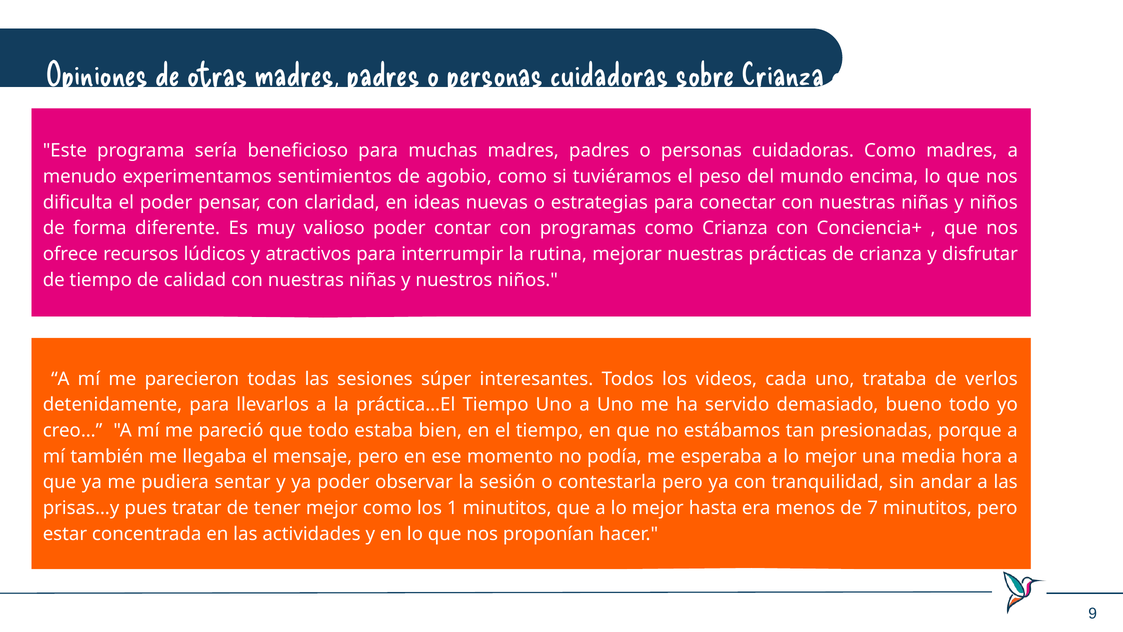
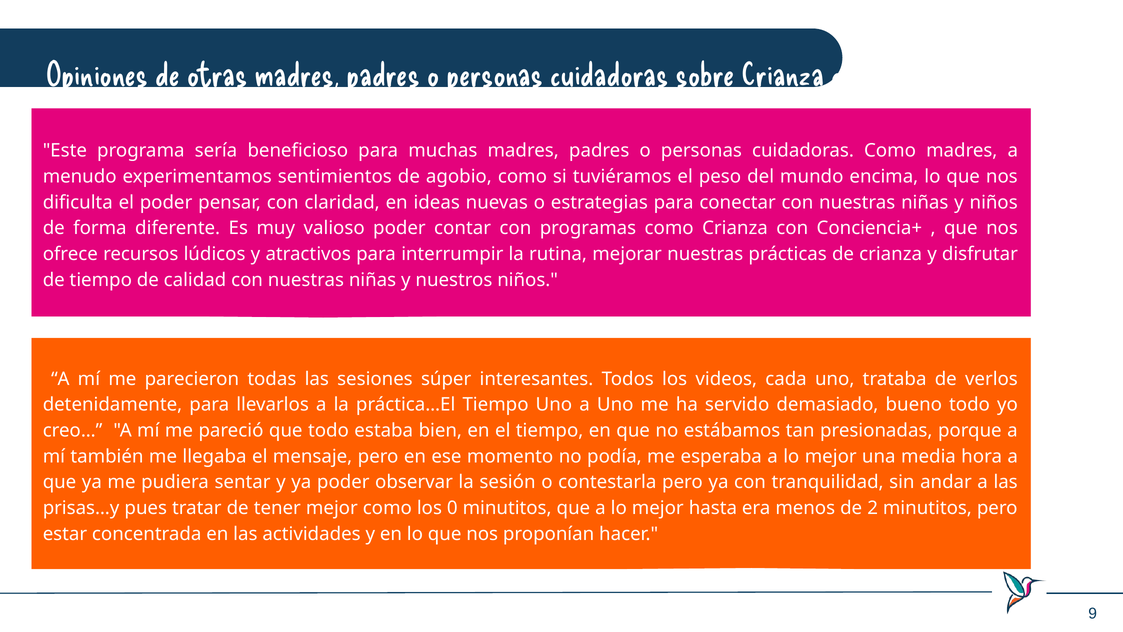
1: 1 -> 0
7: 7 -> 2
